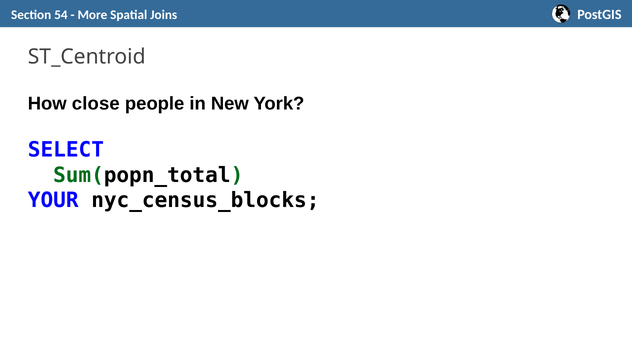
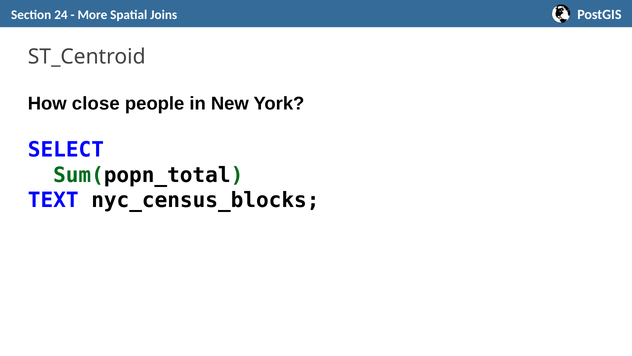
54: 54 -> 24
YOUR: YOUR -> TEXT
